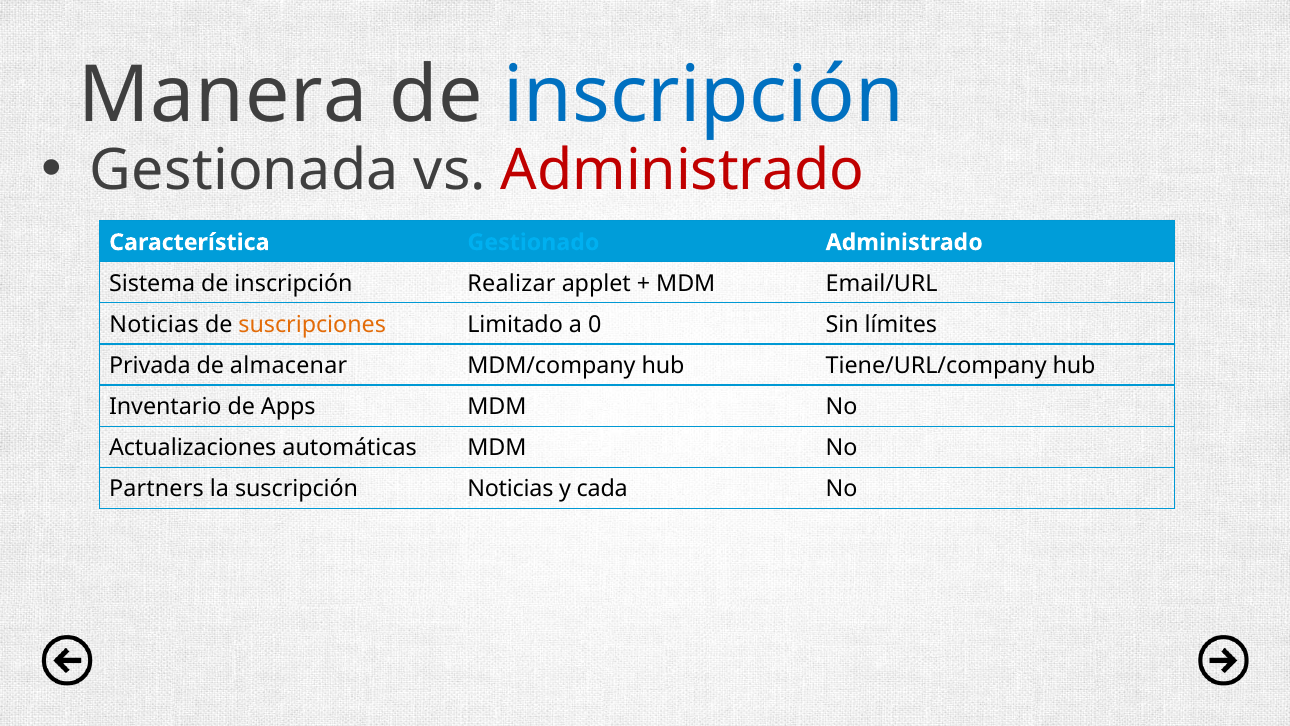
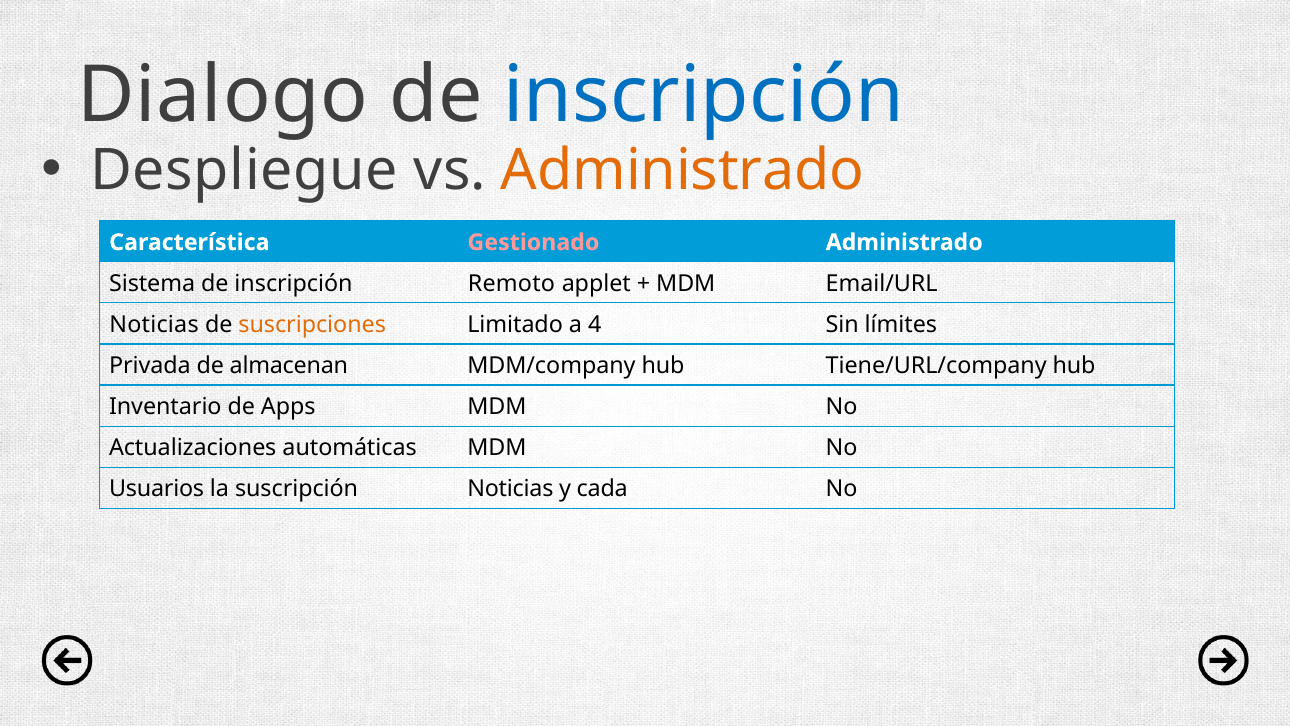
Manera: Manera -> Dialogo
Gestionada: Gestionada -> Despliegue
Administrado at (683, 171) colour: red -> orange
Gestionado colour: light blue -> pink
Realizar: Realizar -> Remoto
0: 0 -> 4
almacenar: almacenar -> almacenan
Partners: Partners -> Usuarios
